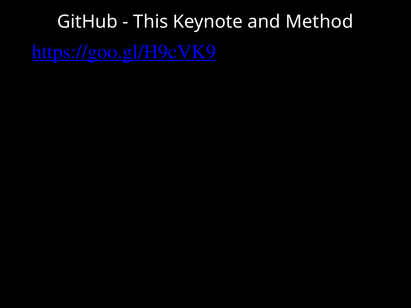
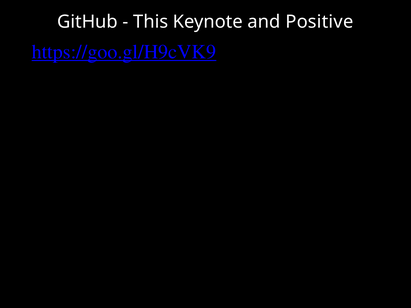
Method: Method -> Positive
